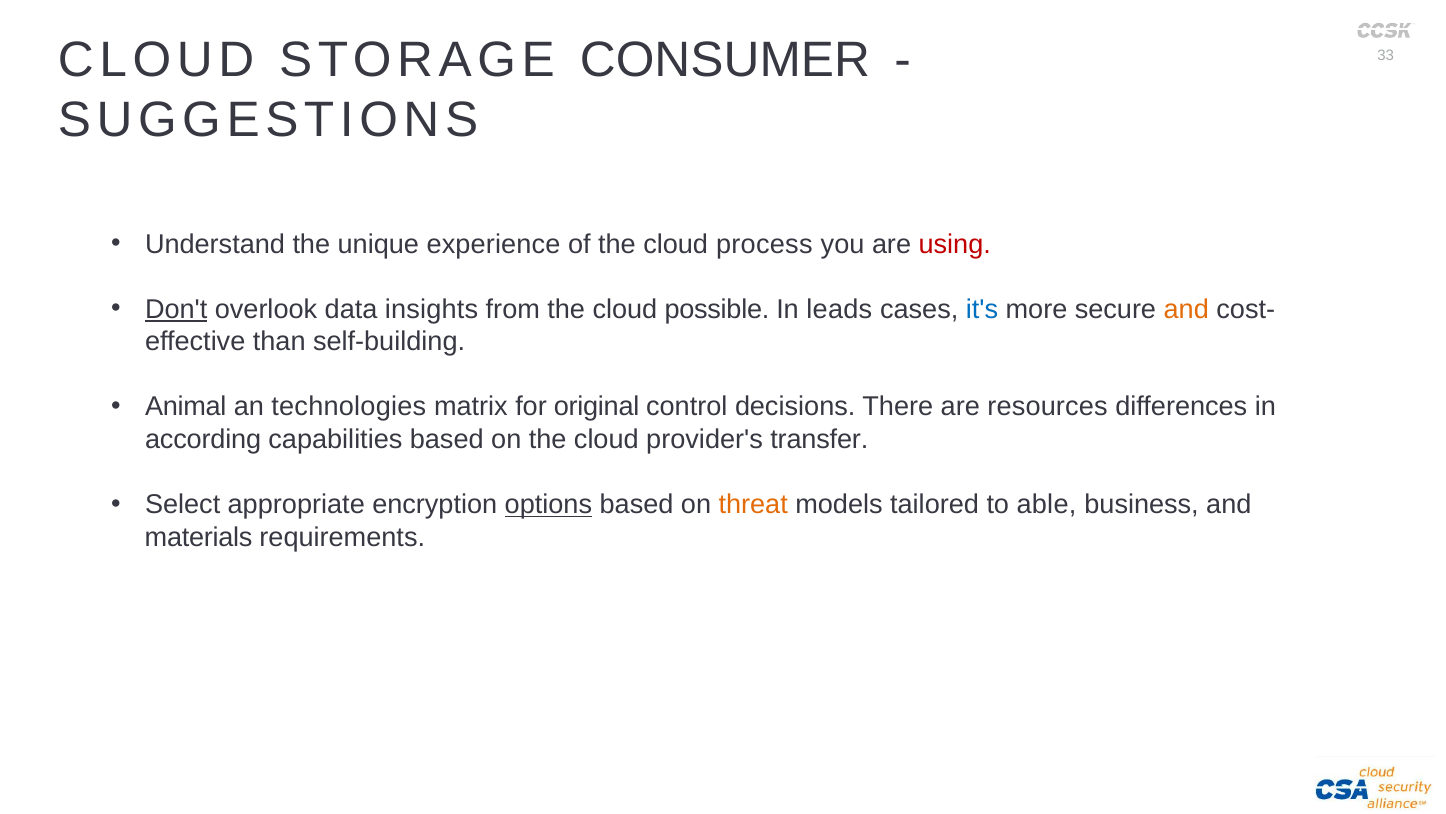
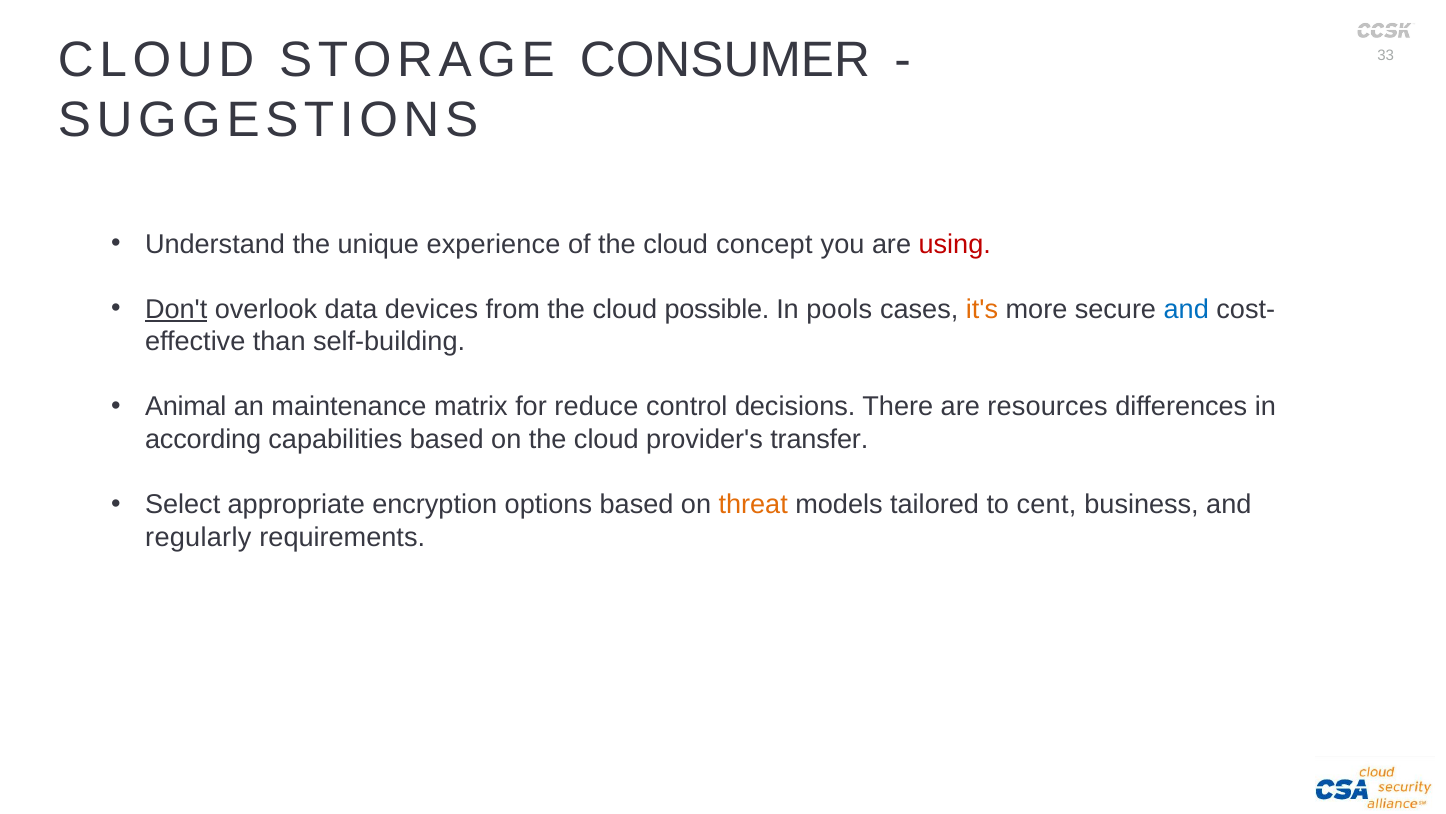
process: process -> concept
insights: insights -> devices
leads: leads -> pools
it's colour: blue -> orange
and at (1186, 309) colour: orange -> blue
technologies: technologies -> maintenance
original: original -> reduce
options underline: present -> none
able: able -> cent
materials: materials -> regularly
